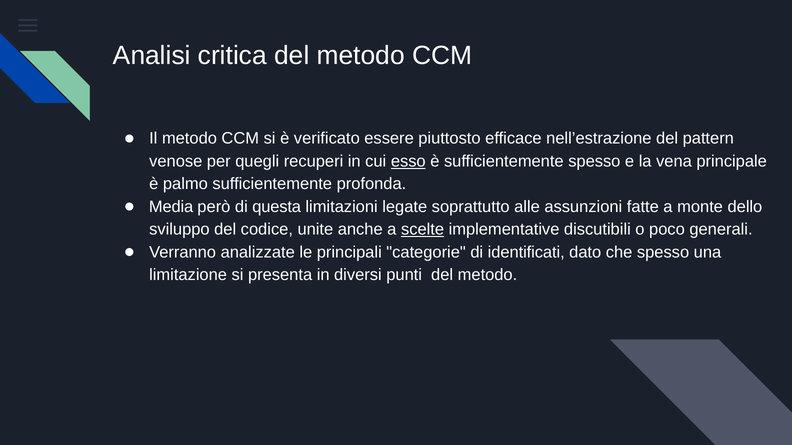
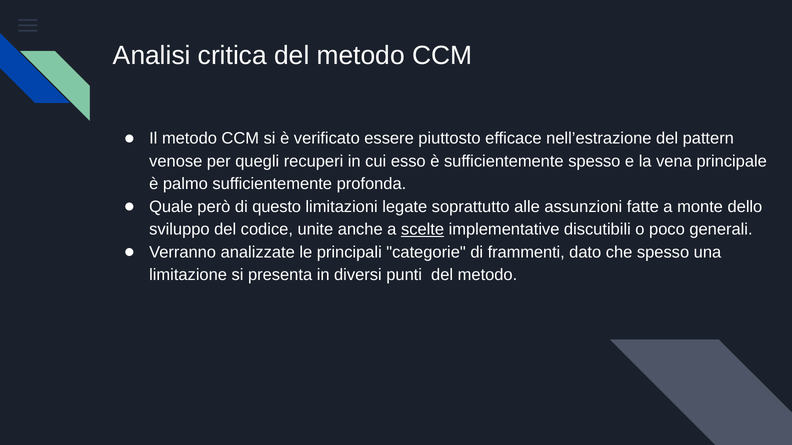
esso underline: present -> none
Media: Media -> Quale
questa: questa -> questo
identificati: identificati -> frammenti
